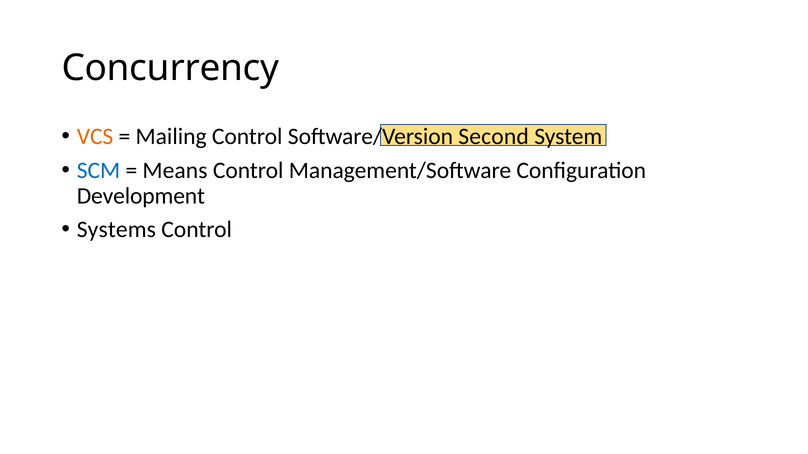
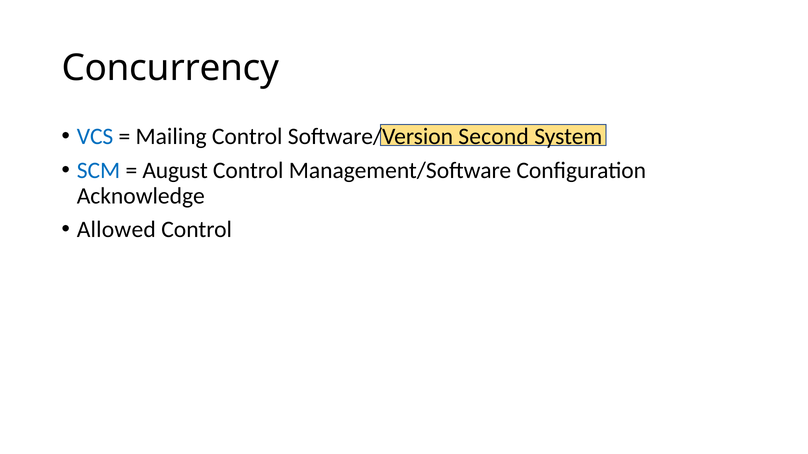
VCS colour: orange -> blue
Means: Means -> August
Development: Development -> Acknowledge
Systems: Systems -> Allowed
